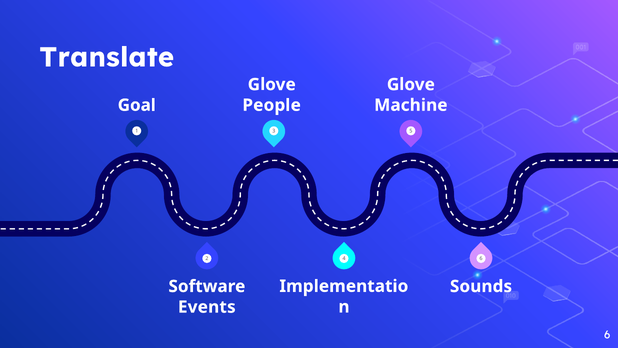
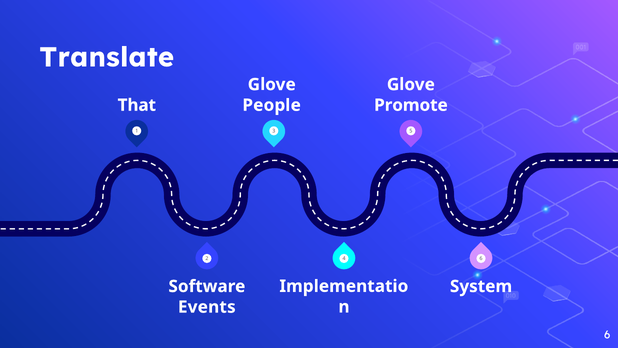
Goal: Goal -> That
Machine: Machine -> Promote
Sounds: Sounds -> System
